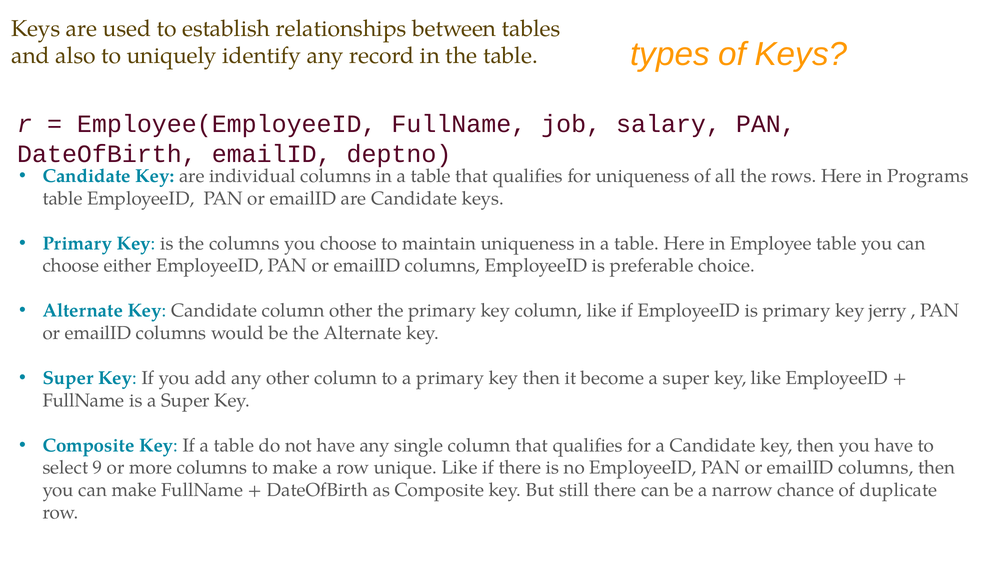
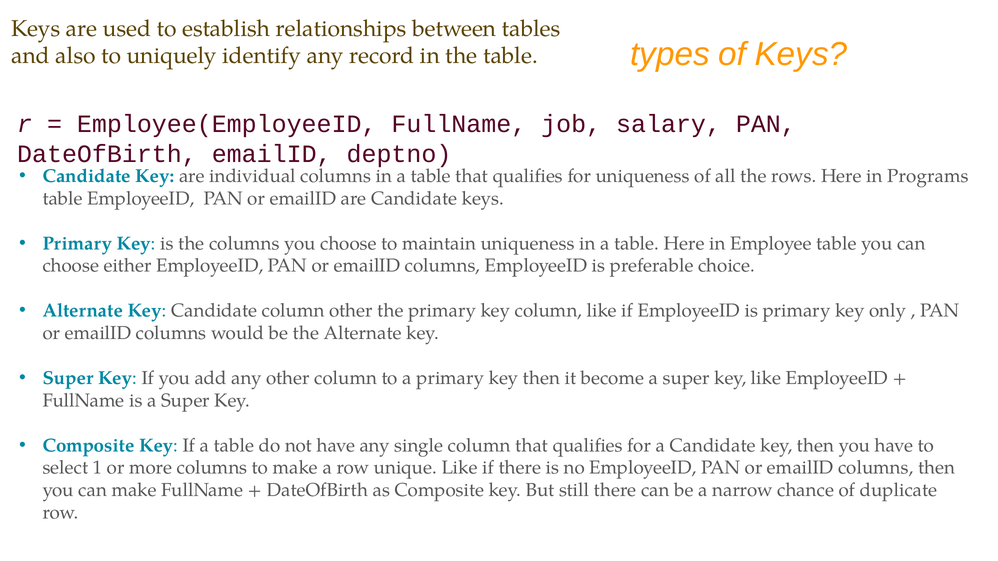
jerry: jerry -> only
9: 9 -> 1
